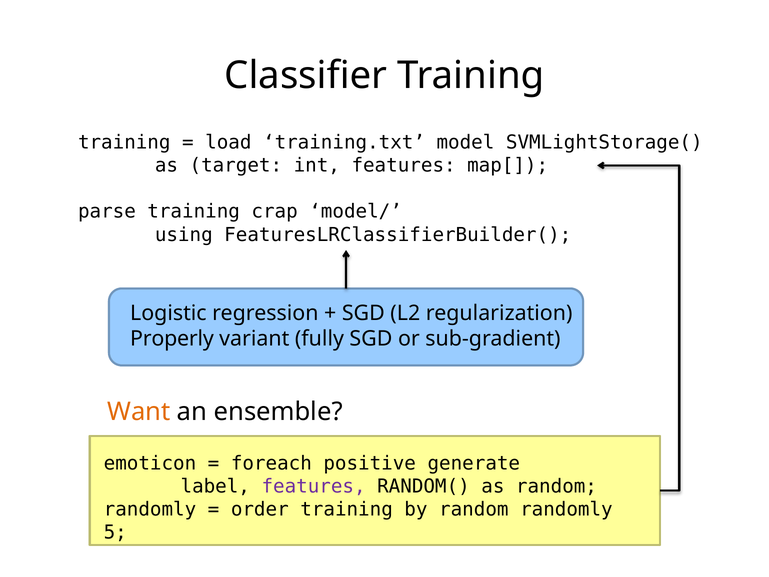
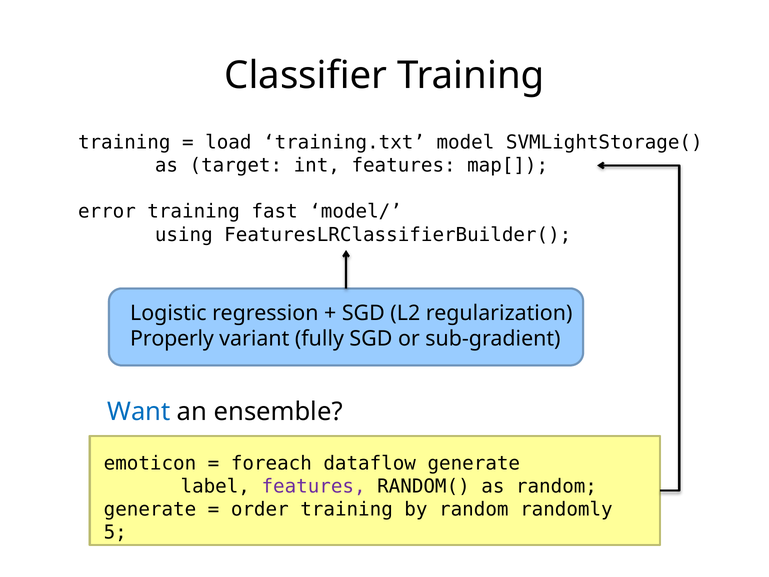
parse: parse -> error
crap: crap -> fast
Want colour: orange -> blue
positive: positive -> dataflow
randomly at (150, 509): randomly -> generate
